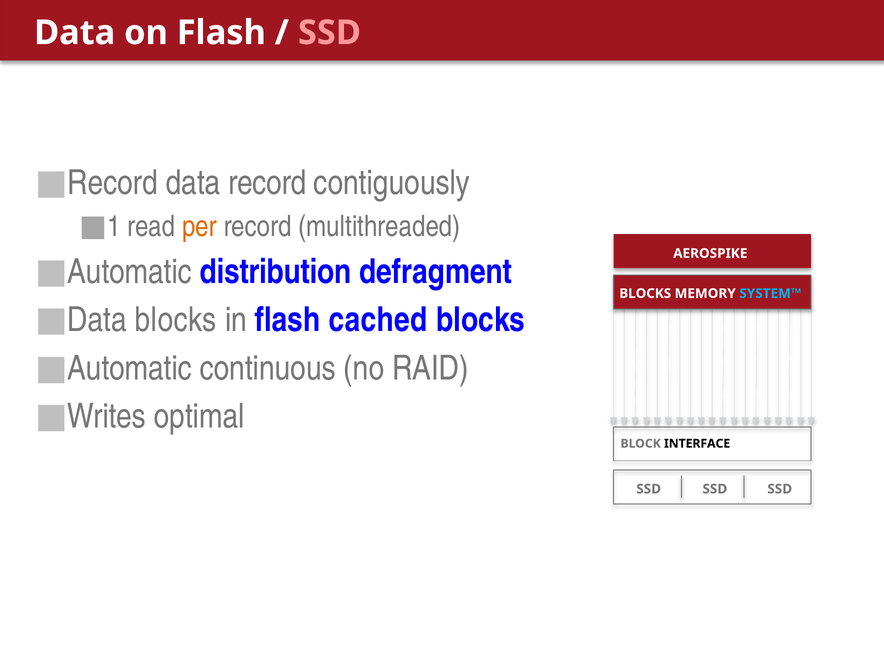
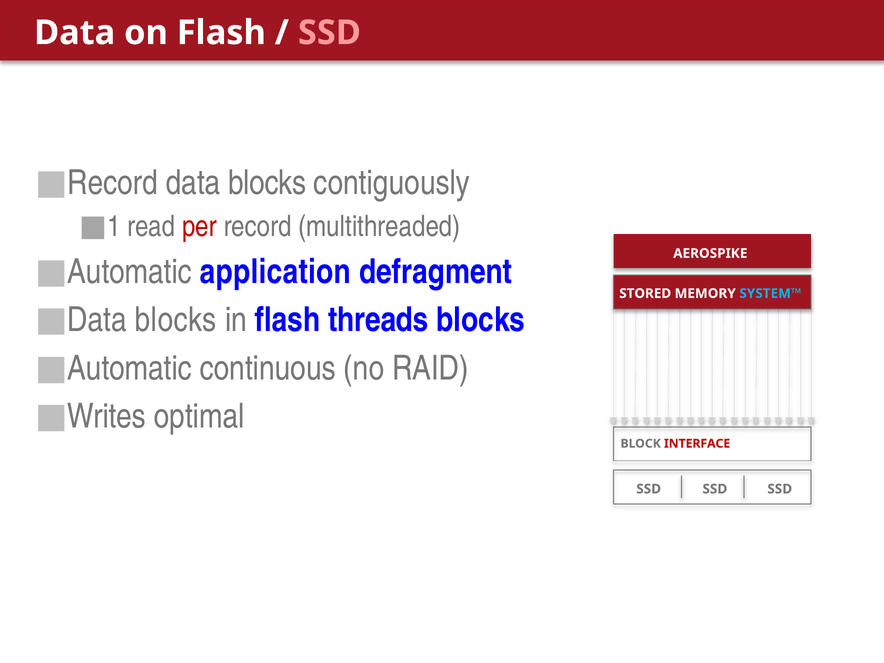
data record: record -> blocks
per colour: orange -> red
distribution: distribution -> application
BLOCKS at (645, 293): BLOCKS -> STORED
cached: cached -> threads
INTERFACE colour: black -> red
